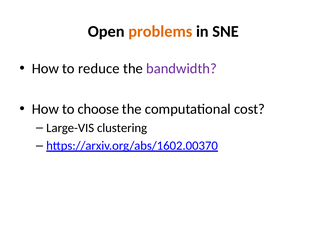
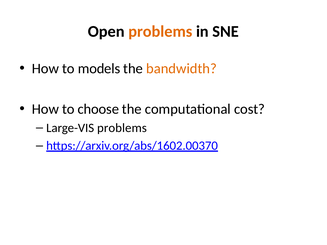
reduce: reduce -> models
bandwidth colour: purple -> orange
Large-VIS clustering: clustering -> problems
